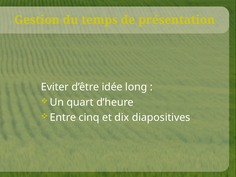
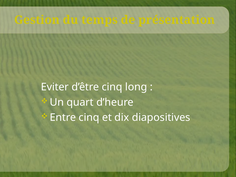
d’être idée: idée -> cinq
